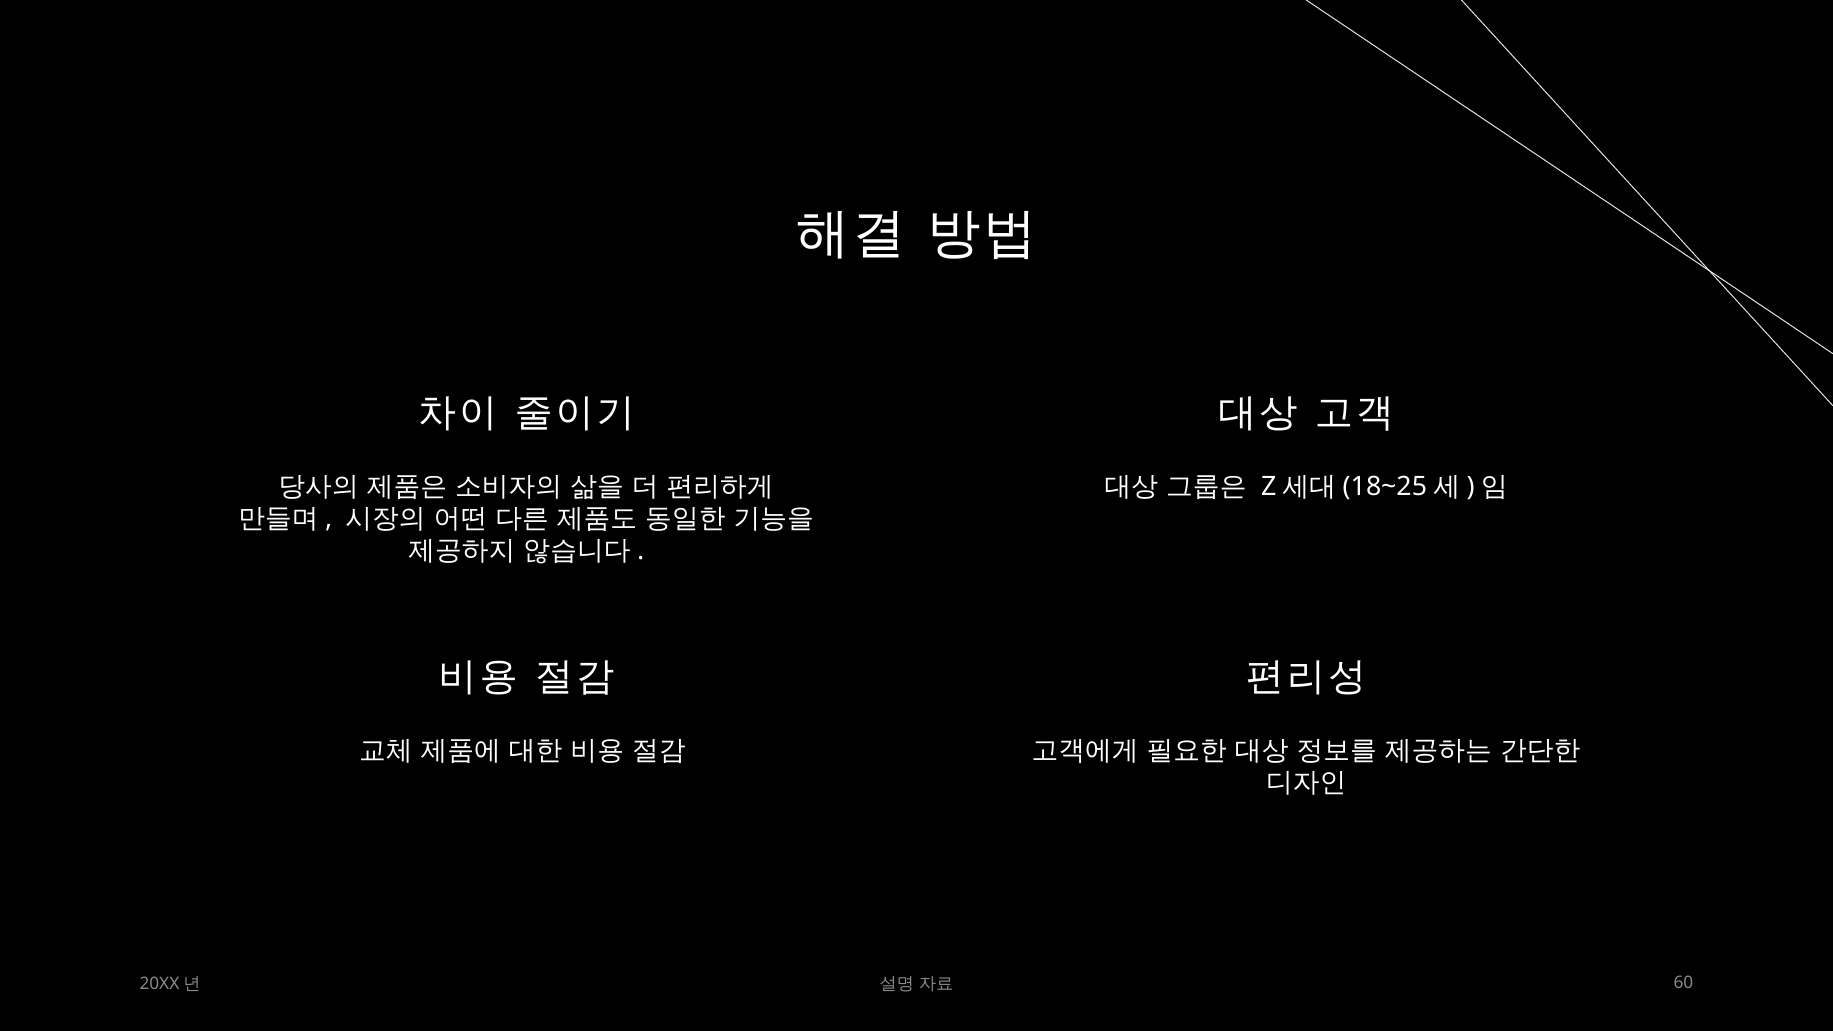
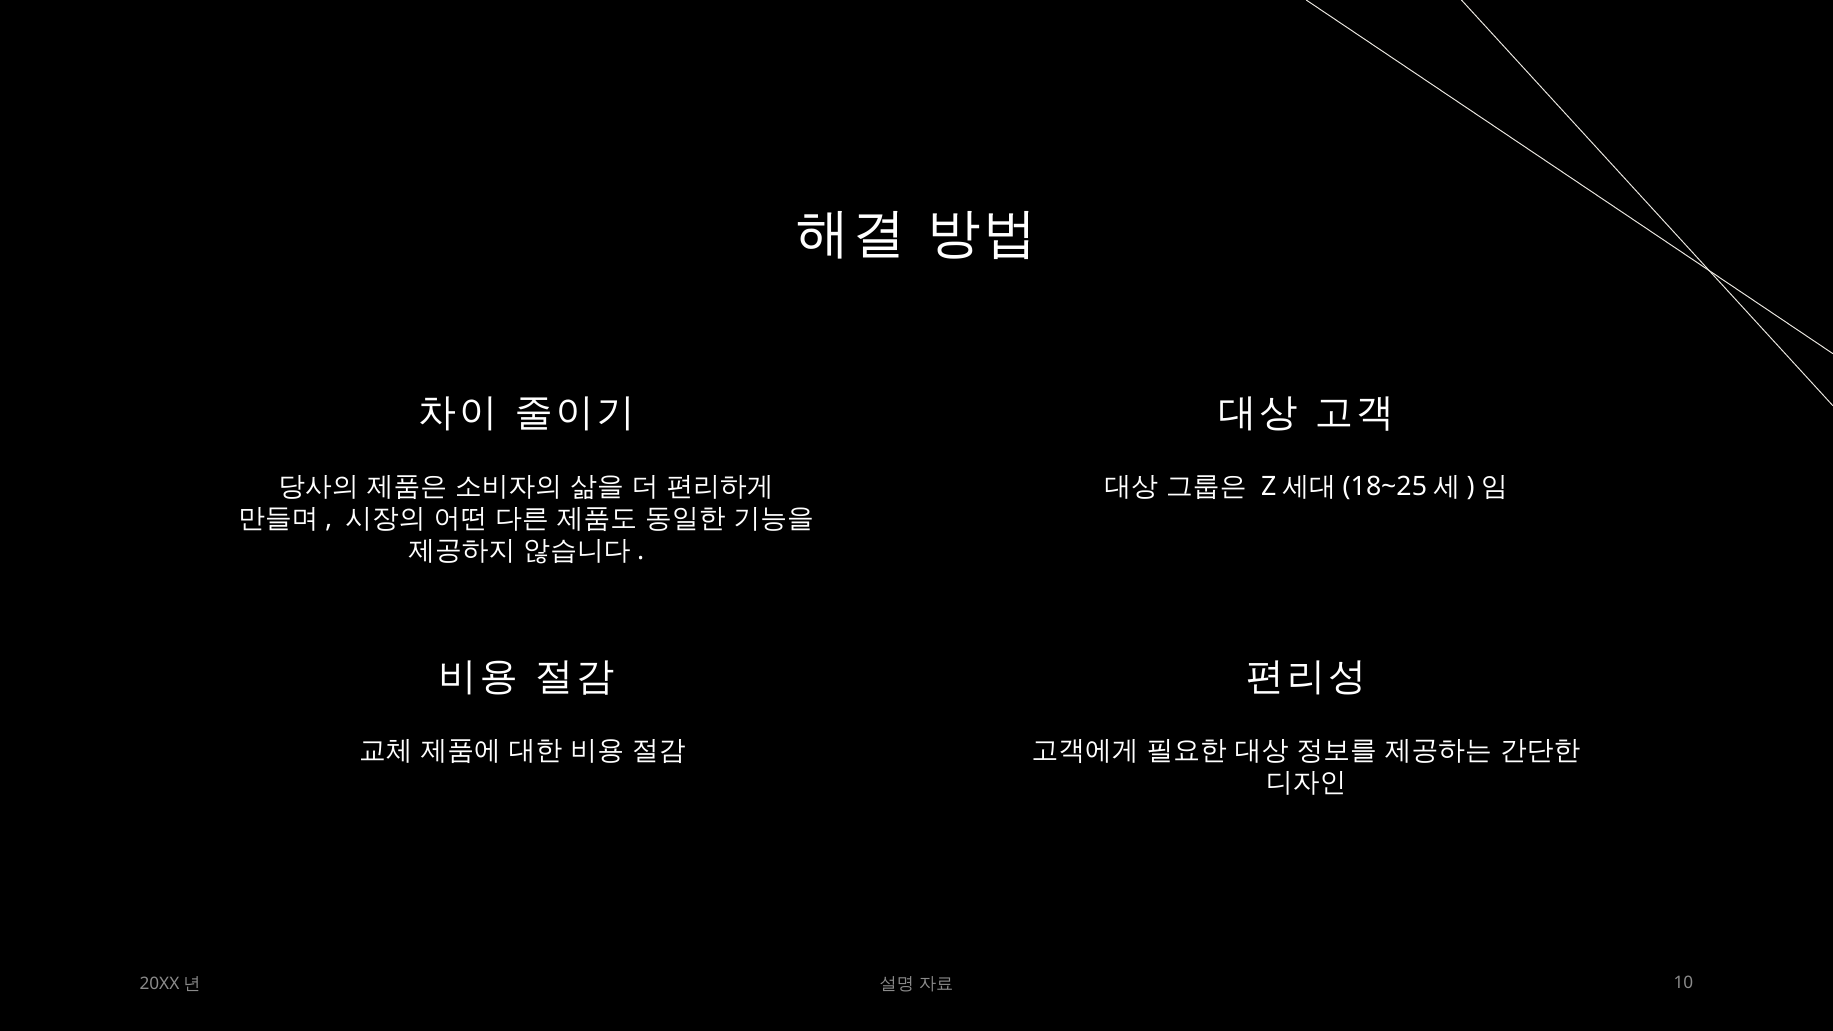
60: 60 -> 10
